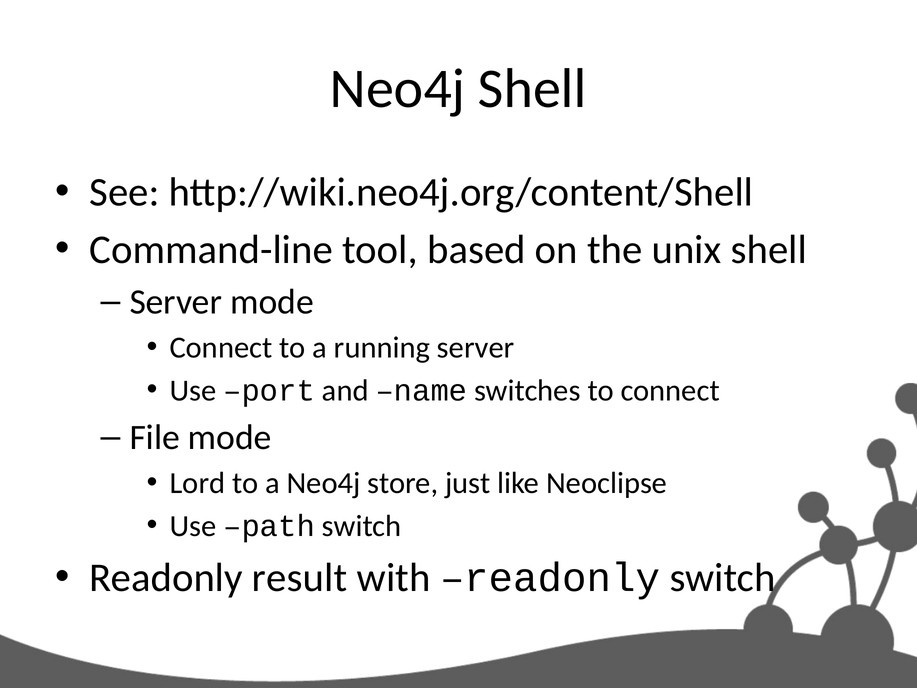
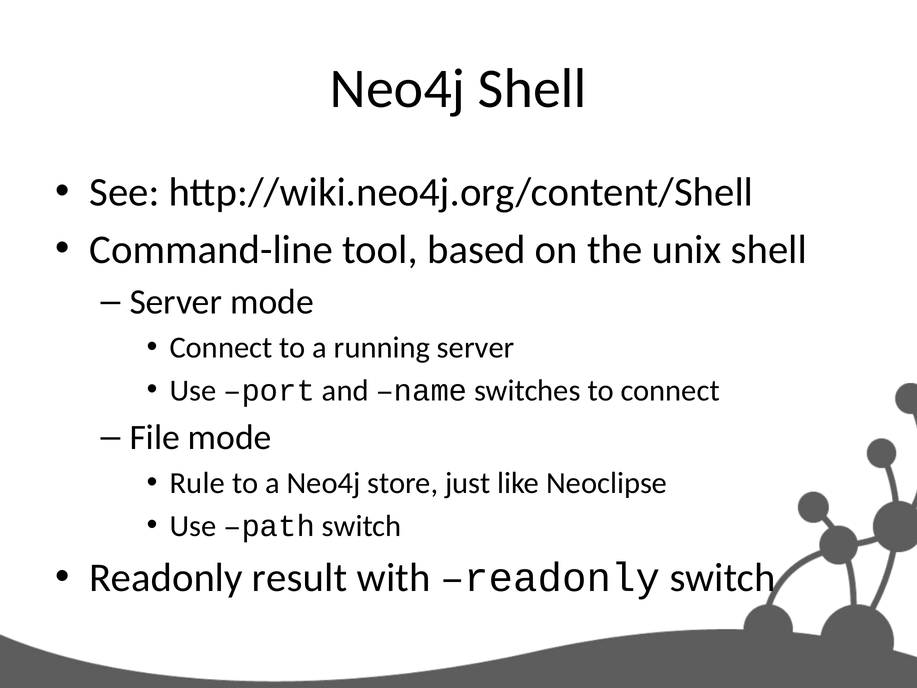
Lord: Lord -> Rule
